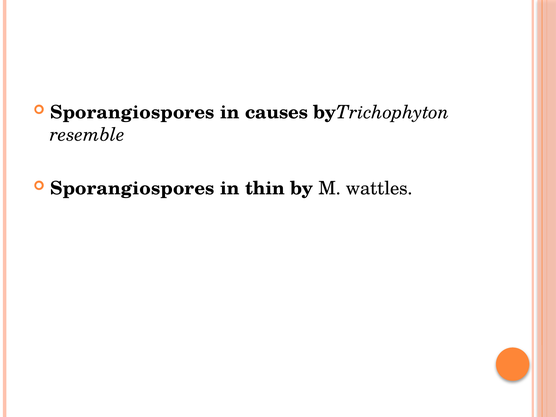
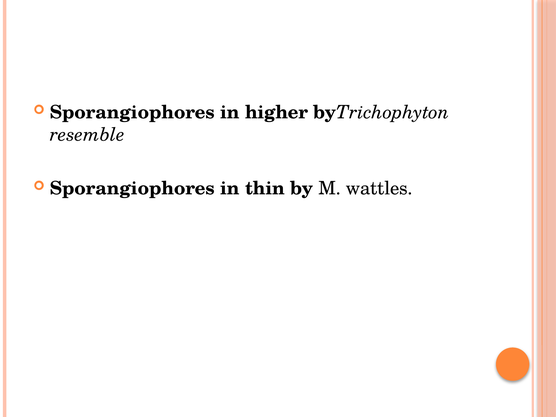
Sporangiospores at (132, 112): Sporangiospores -> Sporangiophores
causes: causes -> higher
Sporangiospores at (132, 188): Sporangiospores -> Sporangiophores
